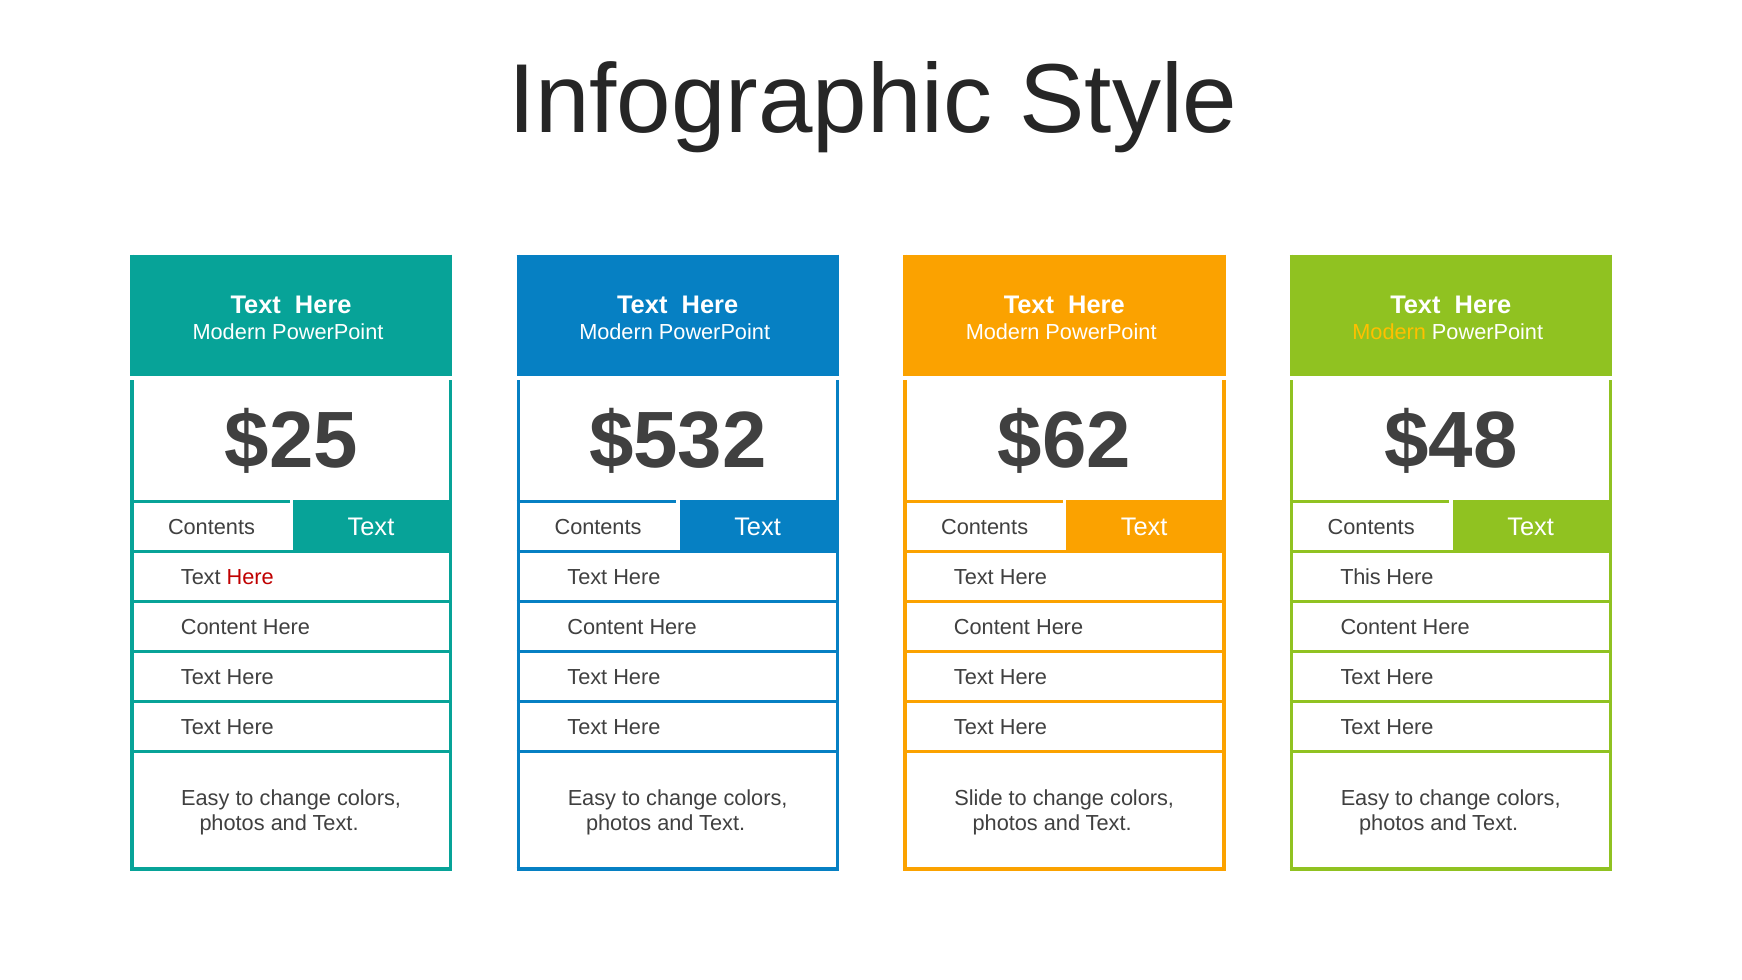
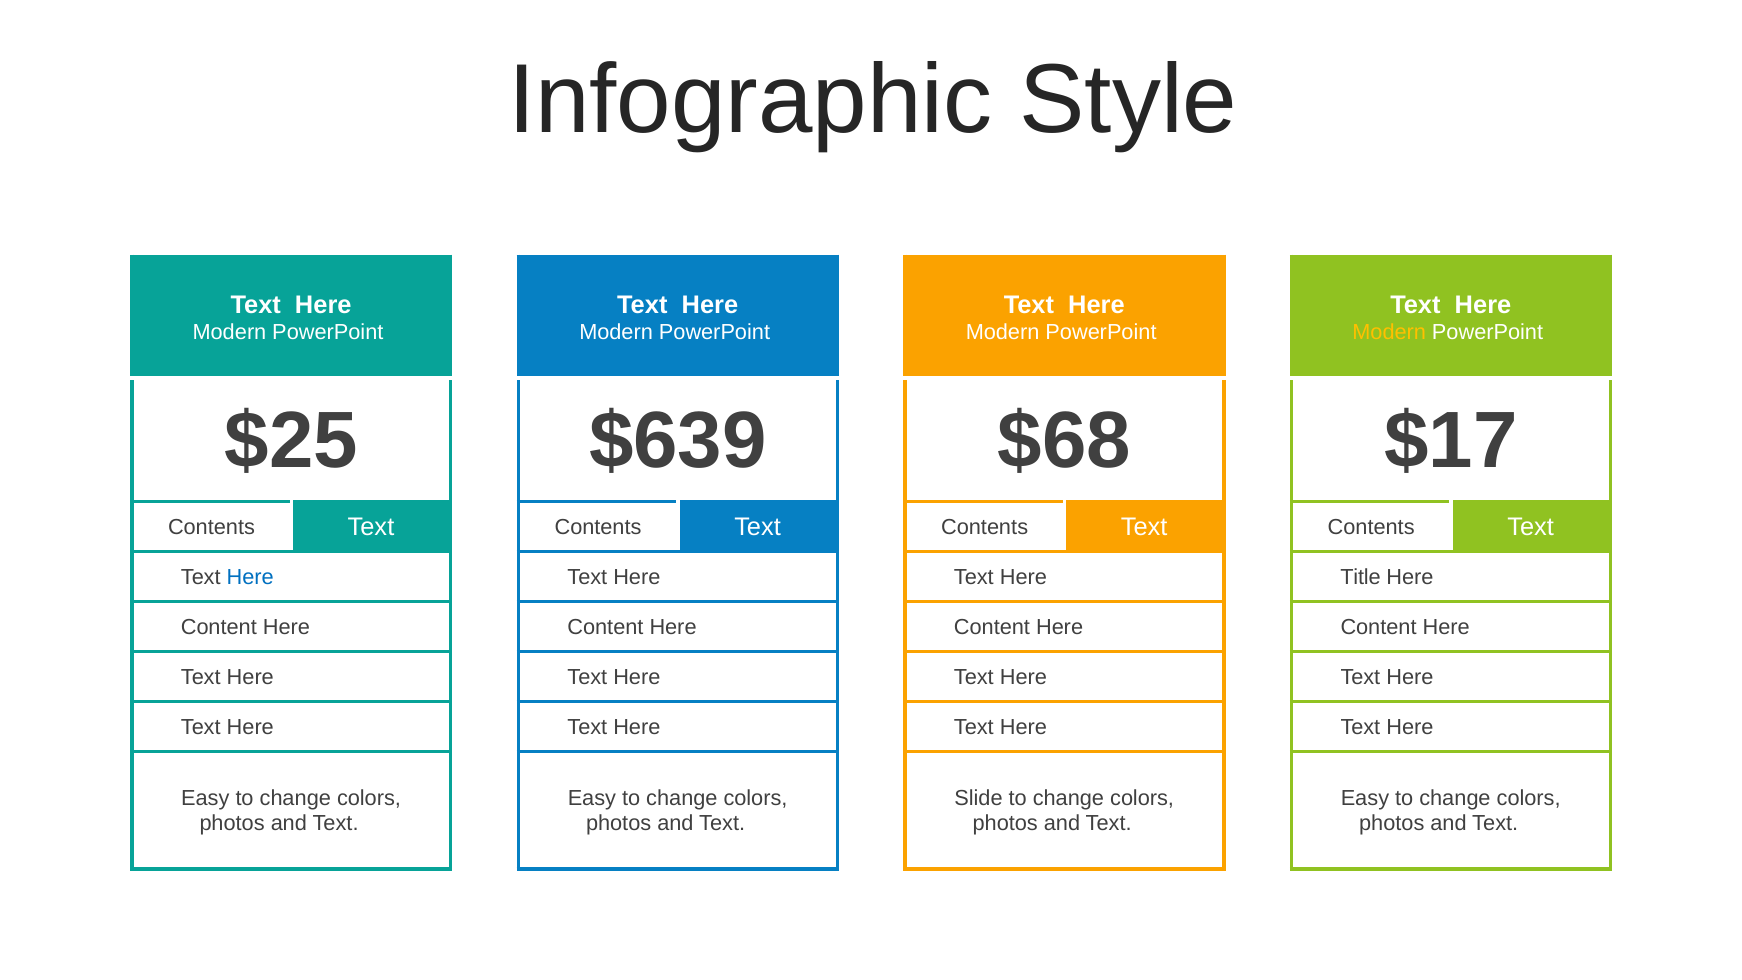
$532: $532 -> $639
$62: $62 -> $68
$48: $48 -> $17
Here at (250, 577) colour: red -> blue
This: This -> Title
